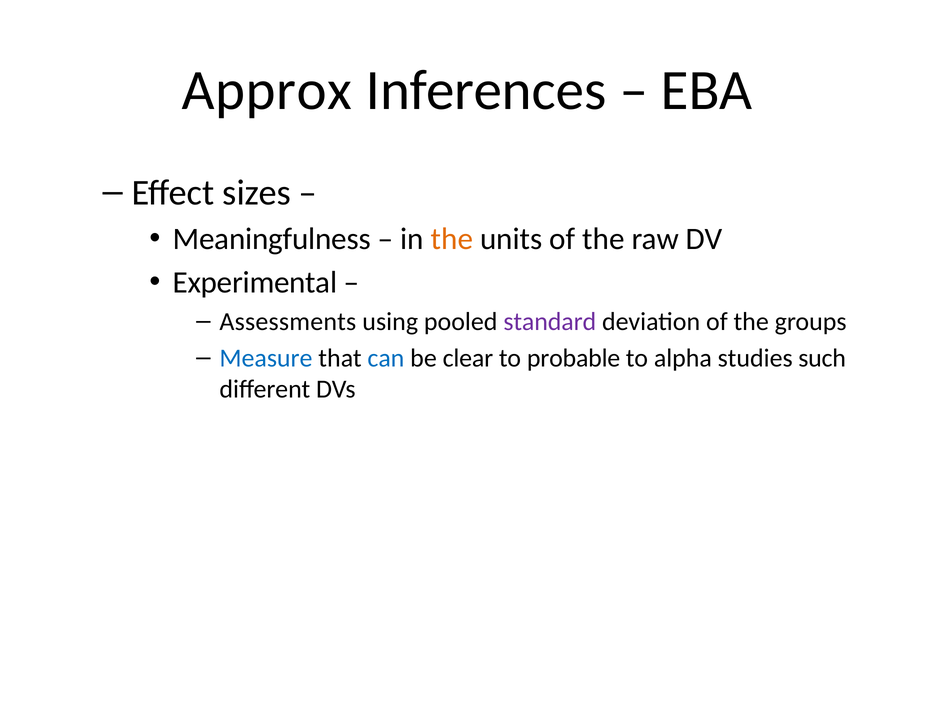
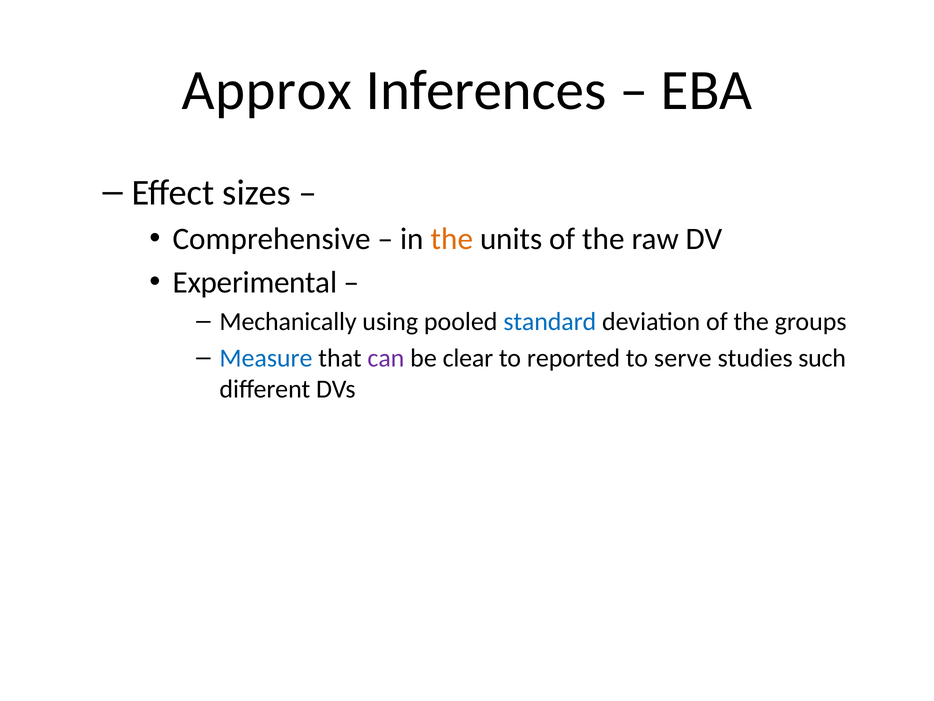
Meaningfulness: Meaningfulness -> Comprehensive
Assessments: Assessments -> Mechanically
standard colour: purple -> blue
can colour: blue -> purple
probable: probable -> reported
alpha: alpha -> serve
